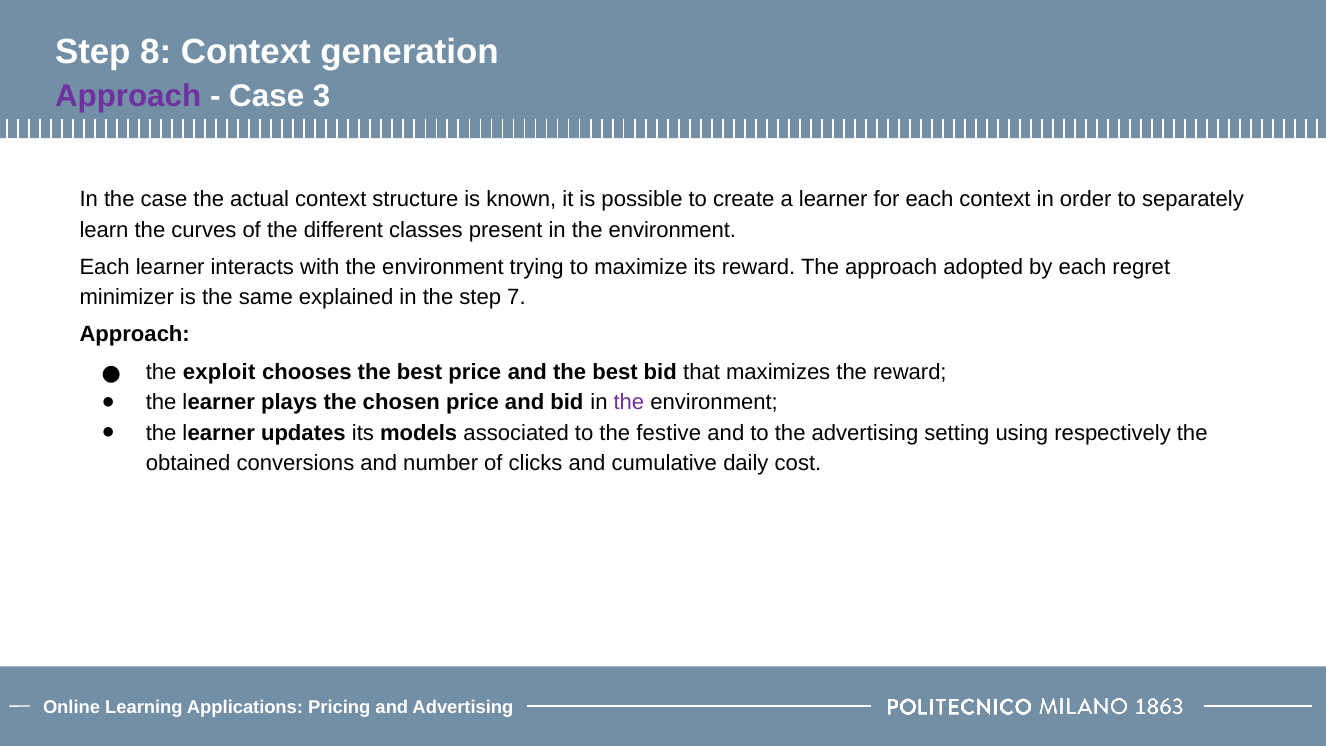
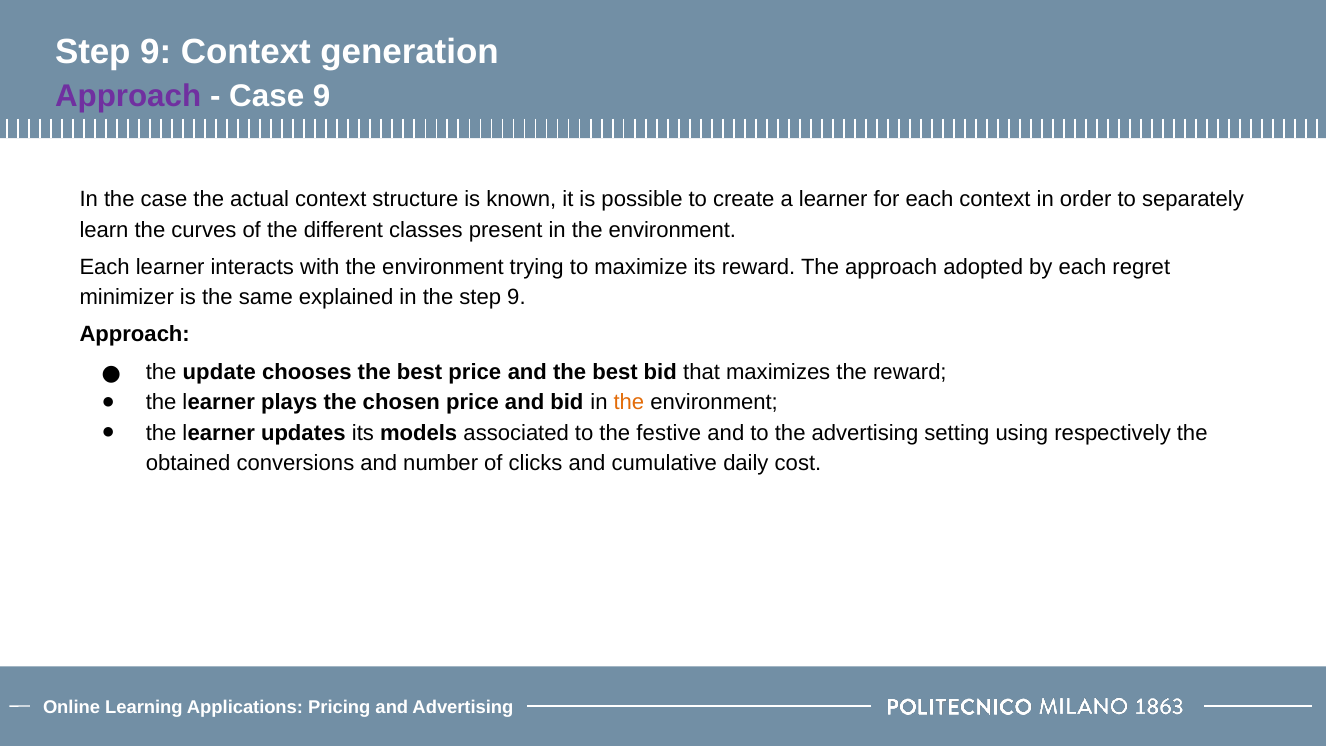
8 at (156, 51): 8 -> 9
Case 3: 3 -> 9
the step 7: 7 -> 9
exploit: exploit -> update
the at (629, 402) colour: purple -> orange
